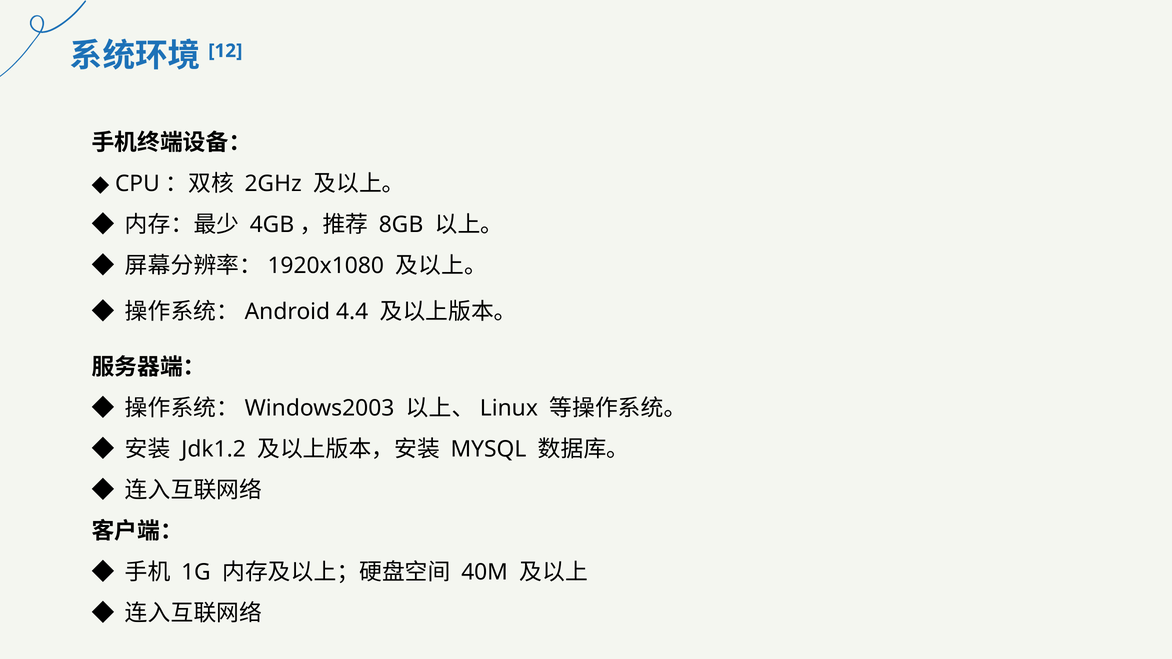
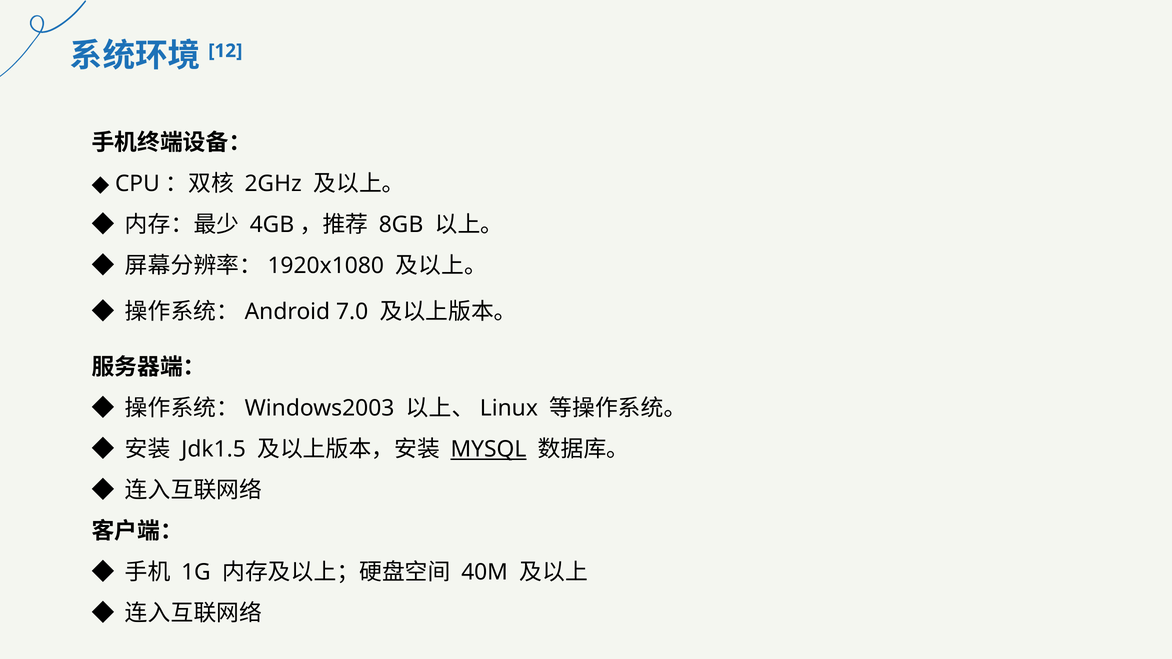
4.4: 4.4 -> 7.0
Jdk1.2: Jdk1.2 -> Jdk1.5
MYSQL underline: none -> present
